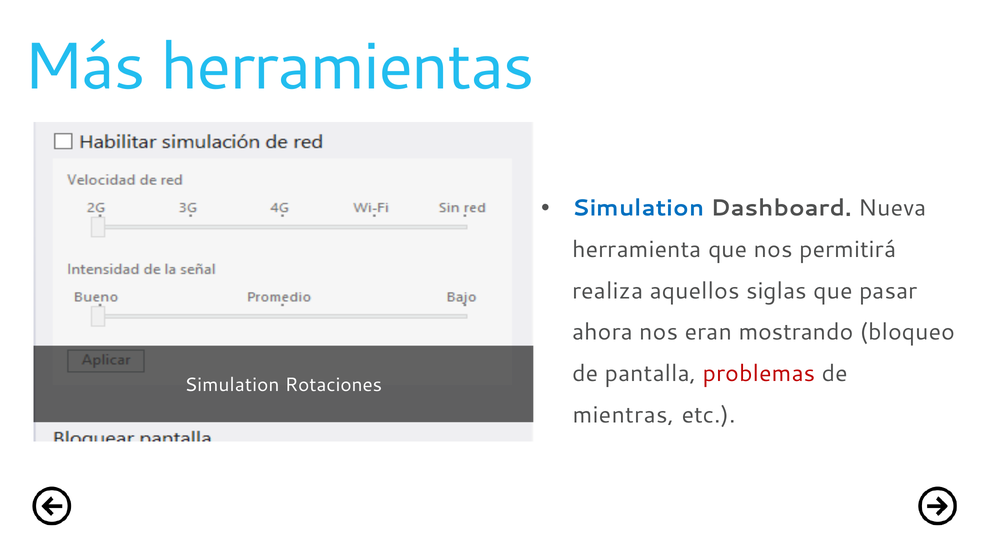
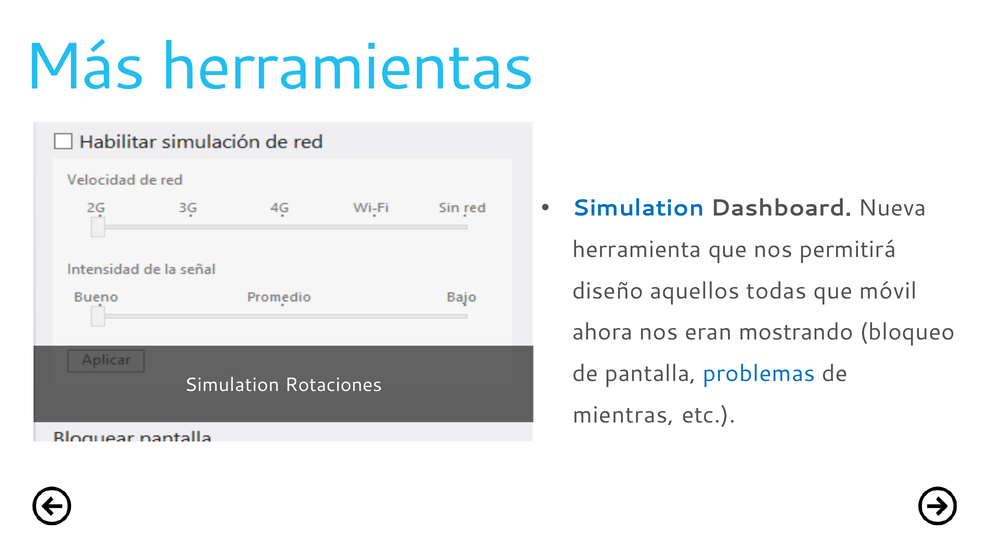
realiza: realiza -> diseño
siglas: siglas -> todas
pasar: pasar -> móvil
problemas colour: red -> blue
